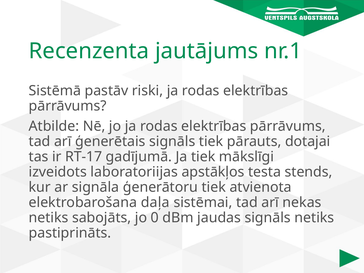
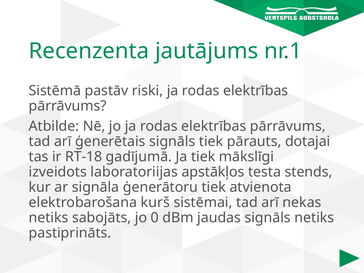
RT-17: RT-17 -> RT-18
daļa: daļa -> kurš
